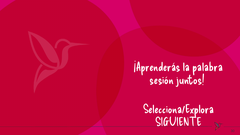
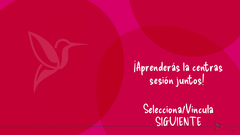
palabra: palabra -> centras
Selecciona/Explora: Selecciona/Explora -> Selecciona/Vincula
